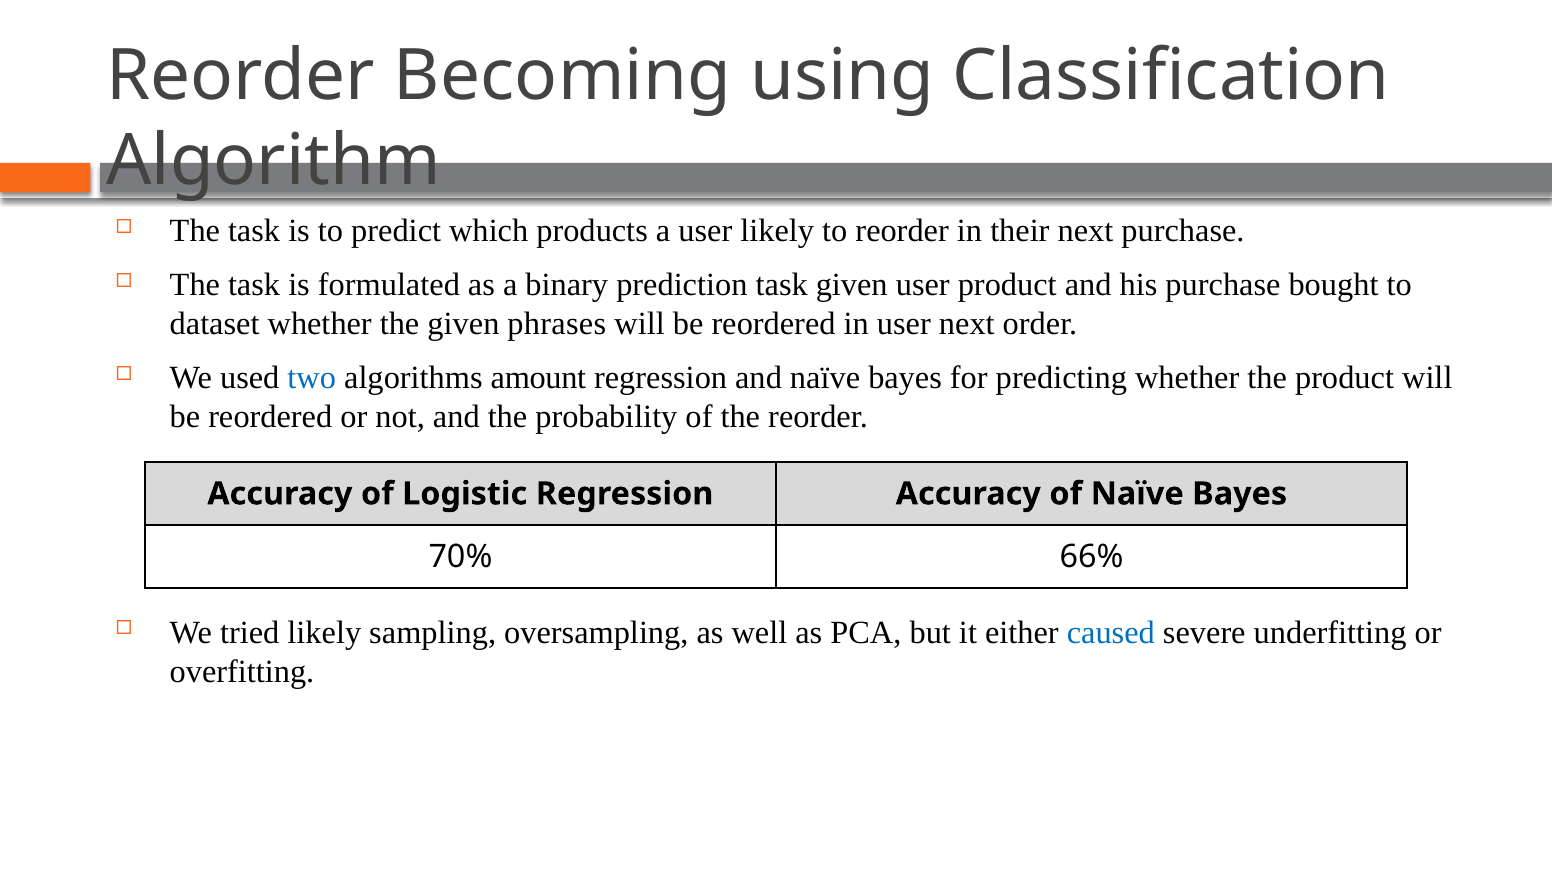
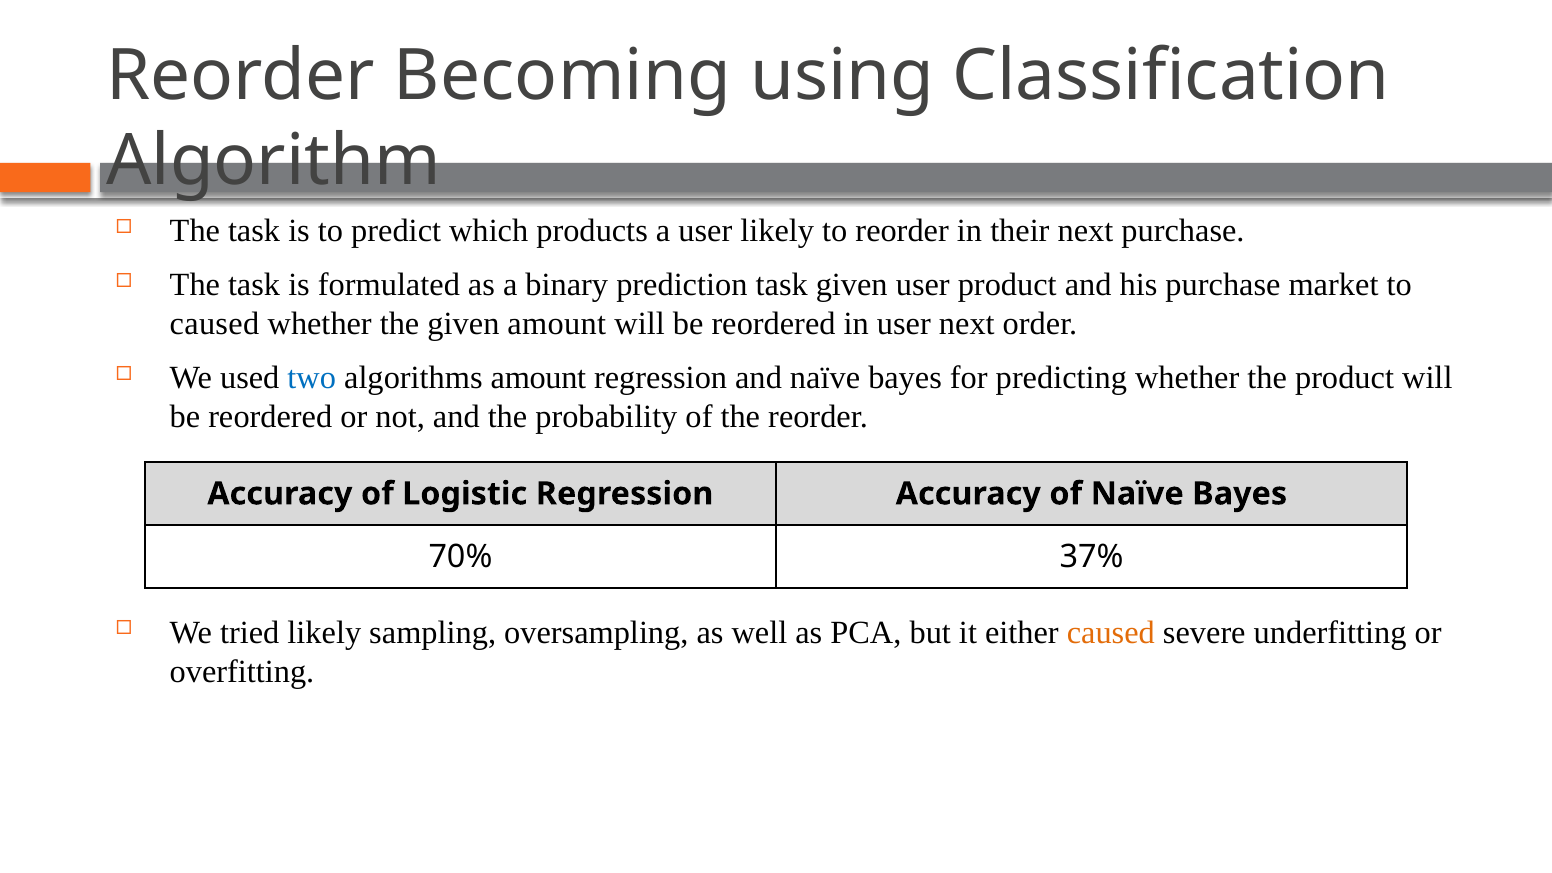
bought: bought -> market
dataset at (215, 324): dataset -> caused
given phrases: phrases -> amount
66%: 66% -> 37%
caused at (1111, 632) colour: blue -> orange
